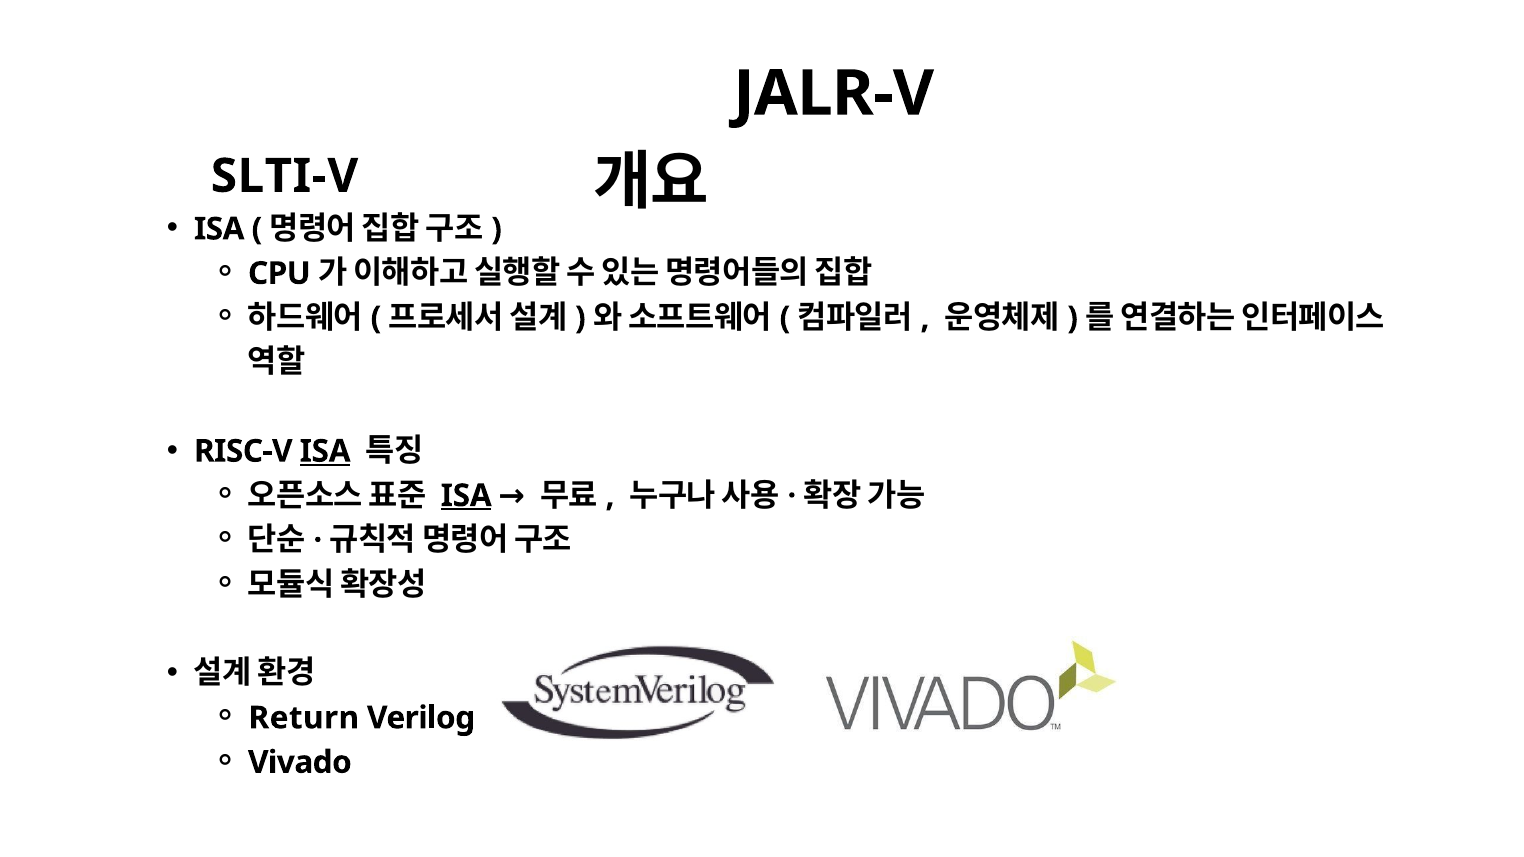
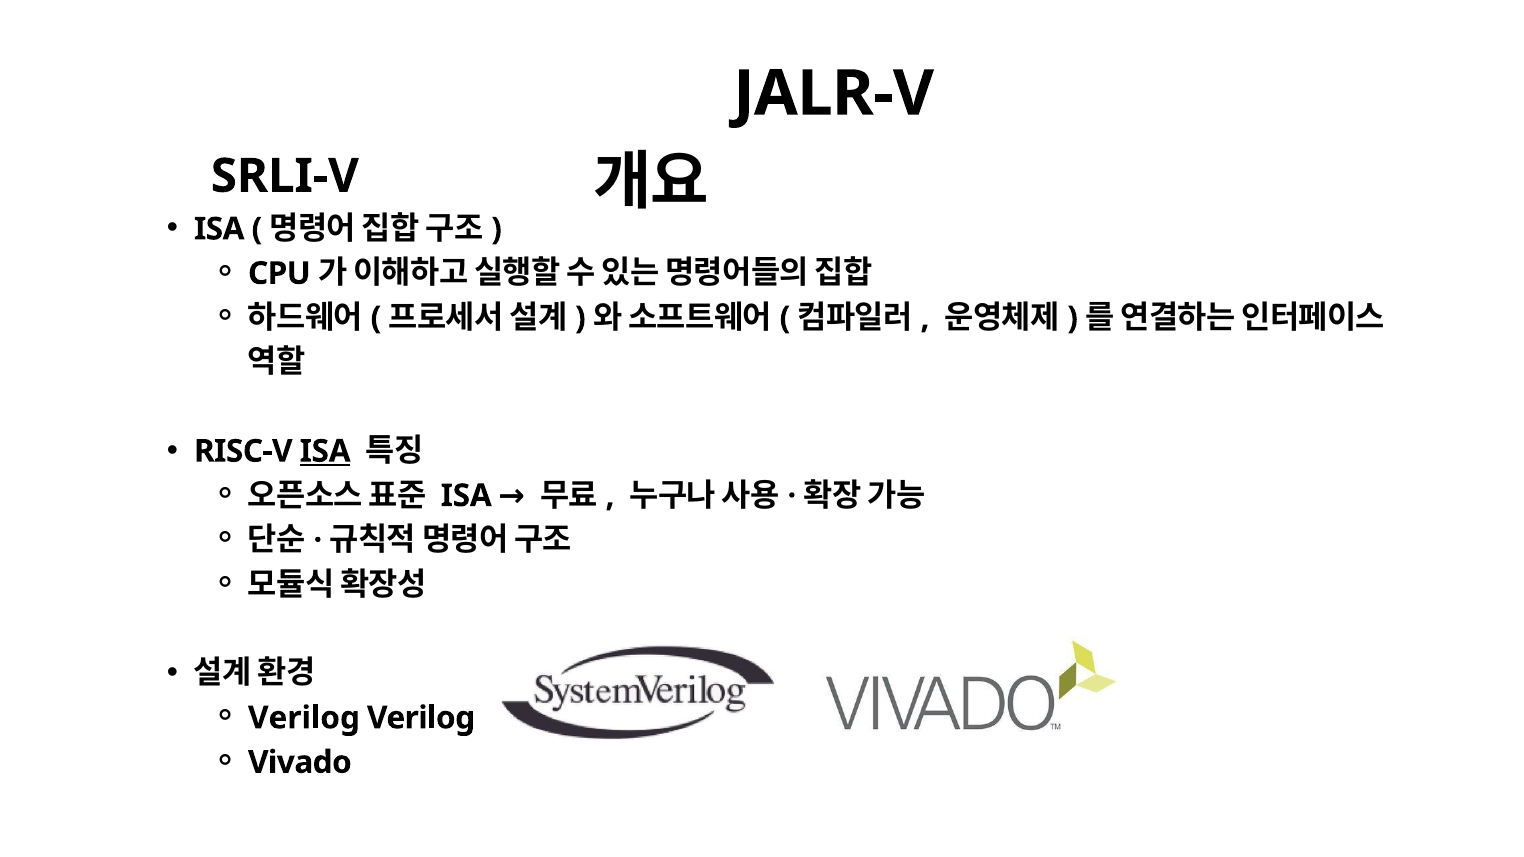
SLTI-V: SLTI-V -> SRLI-V
ISA at (466, 496) underline: present -> none
Return at (304, 718): Return -> Verilog
